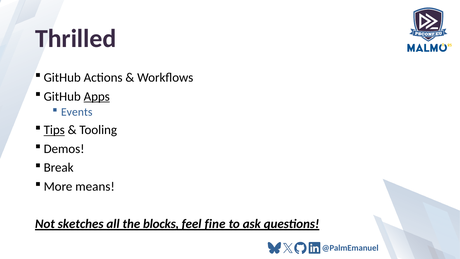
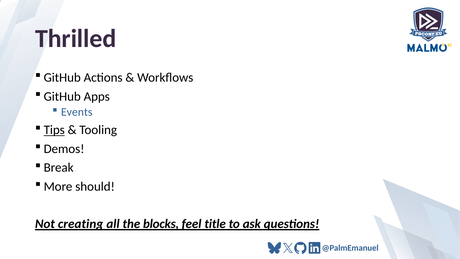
Apps underline: present -> none
means: means -> should
sketches: sketches -> creating
fine: fine -> title
